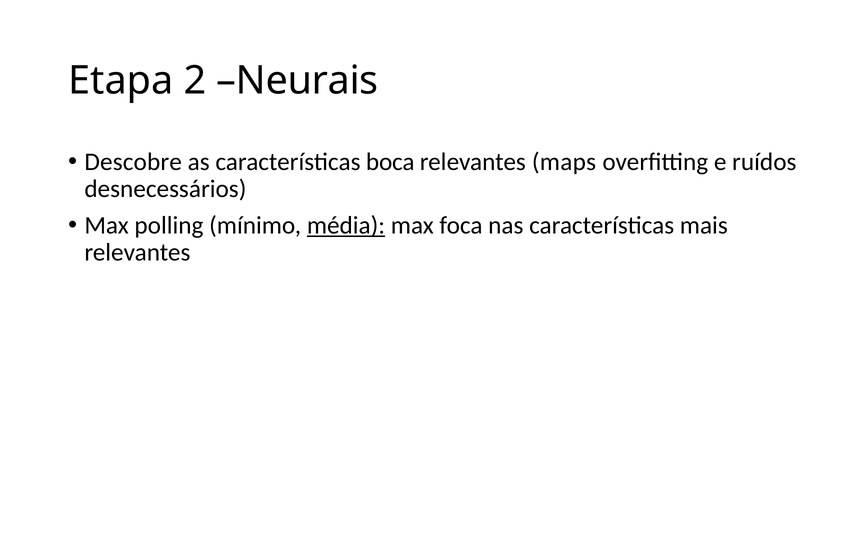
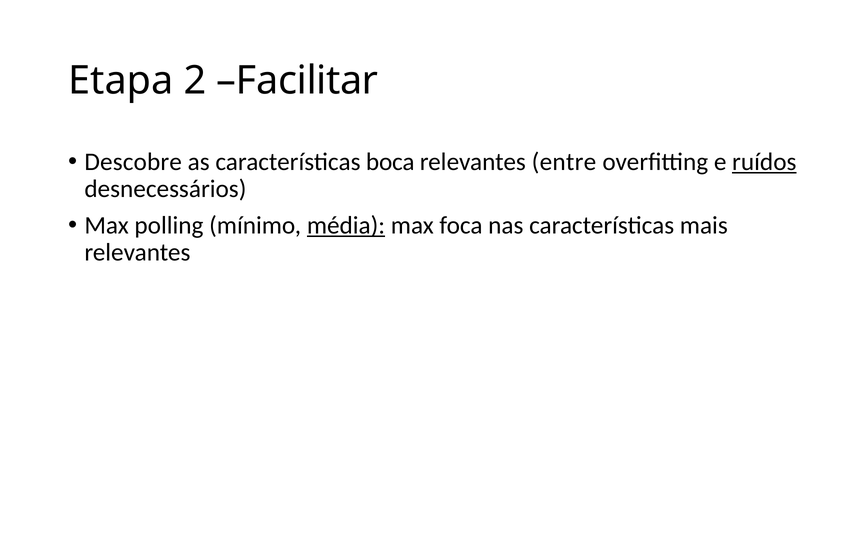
Neurais: Neurais -> Facilitar
maps: maps -> entre
ruídos underline: none -> present
